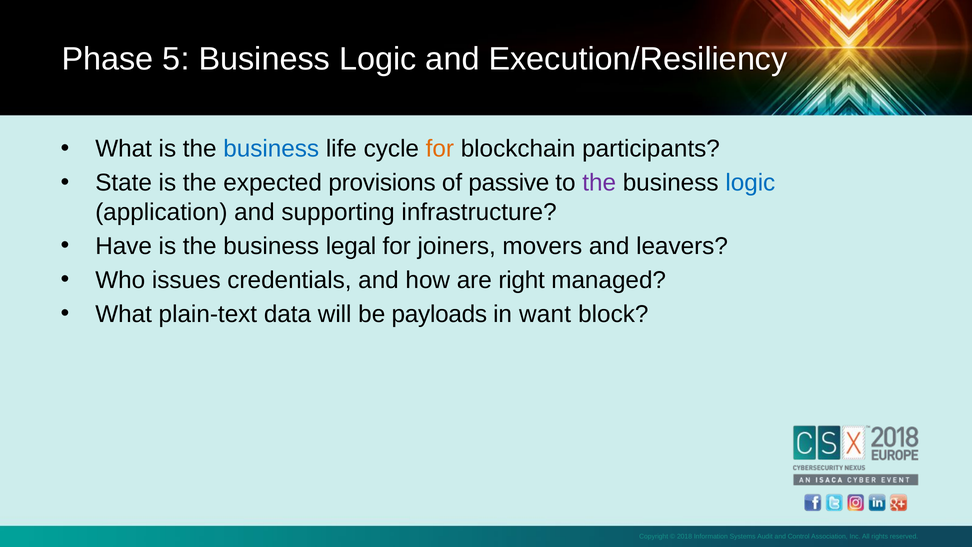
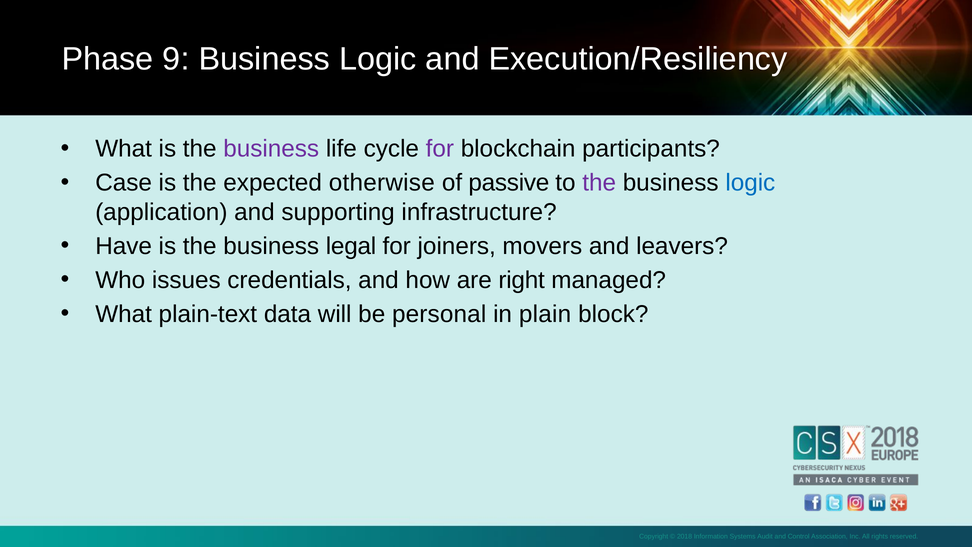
5: 5 -> 9
business at (271, 149) colour: blue -> purple
for at (440, 149) colour: orange -> purple
State: State -> Case
provisions: provisions -> otherwise
payloads: payloads -> personal
want: want -> plain
